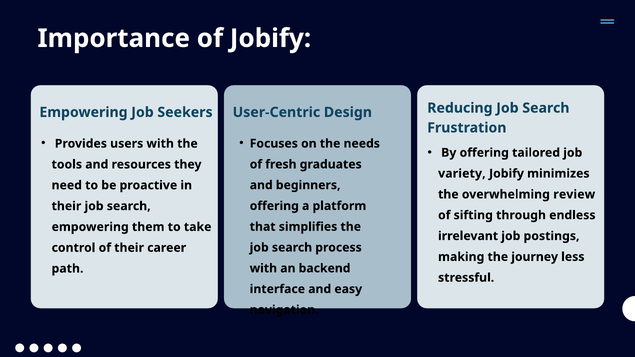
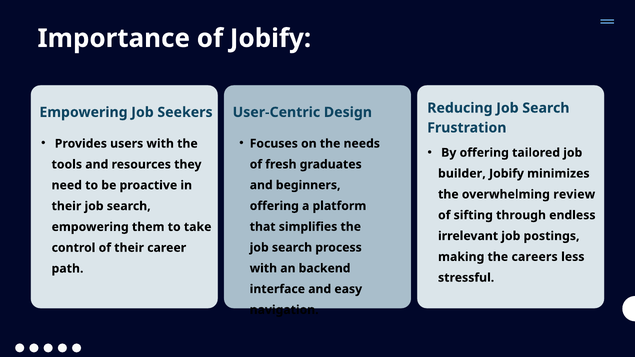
variety: variety -> builder
journey: journey -> careers
